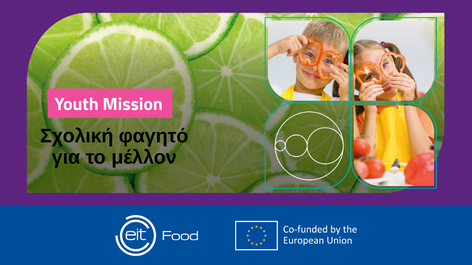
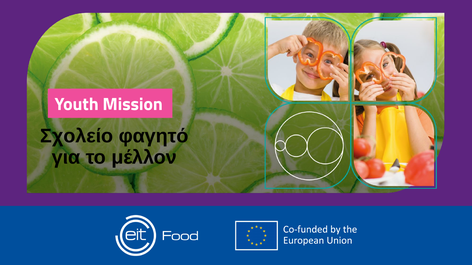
Σχολική: Σχολική -> Σχολείο
